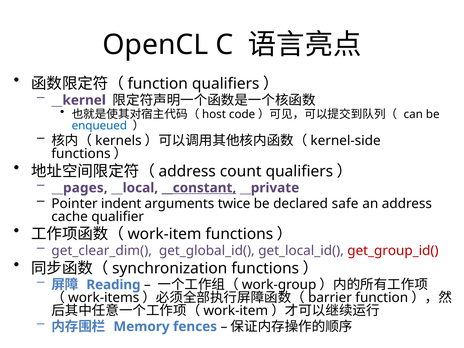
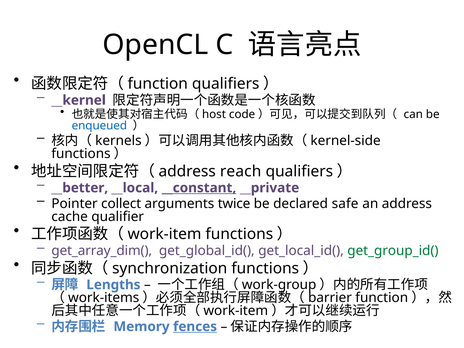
count: count -> reach
__pages: __pages -> __better
indent: indent -> collect
get_clear_dim(: get_clear_dim( -> get_array_dim(
get_group_id( colour: red -> green
Reading: Reading -> Lengths
fences underline: none -> present
